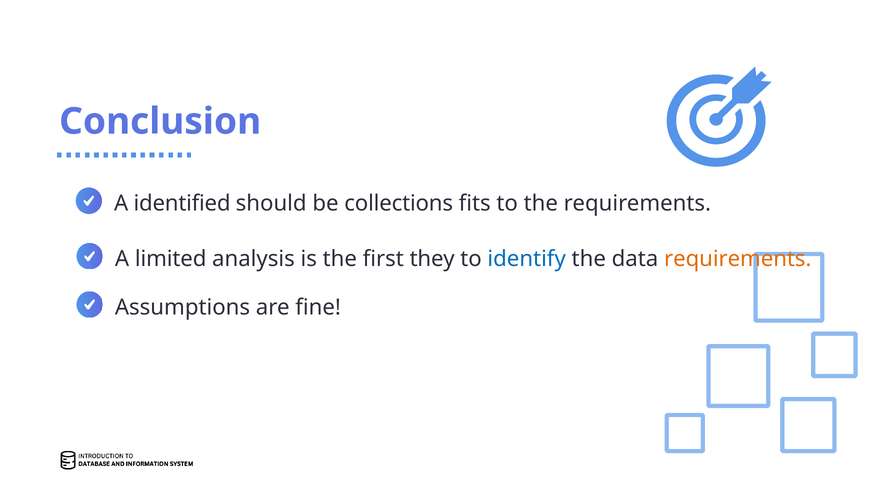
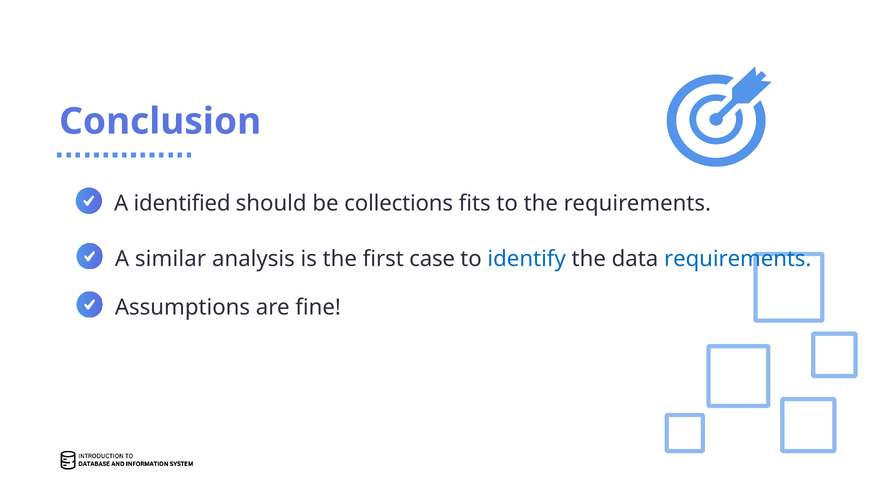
limited: limited -> similar
they: they -> case
requirements at (738, 259) colour: orange -> blue
